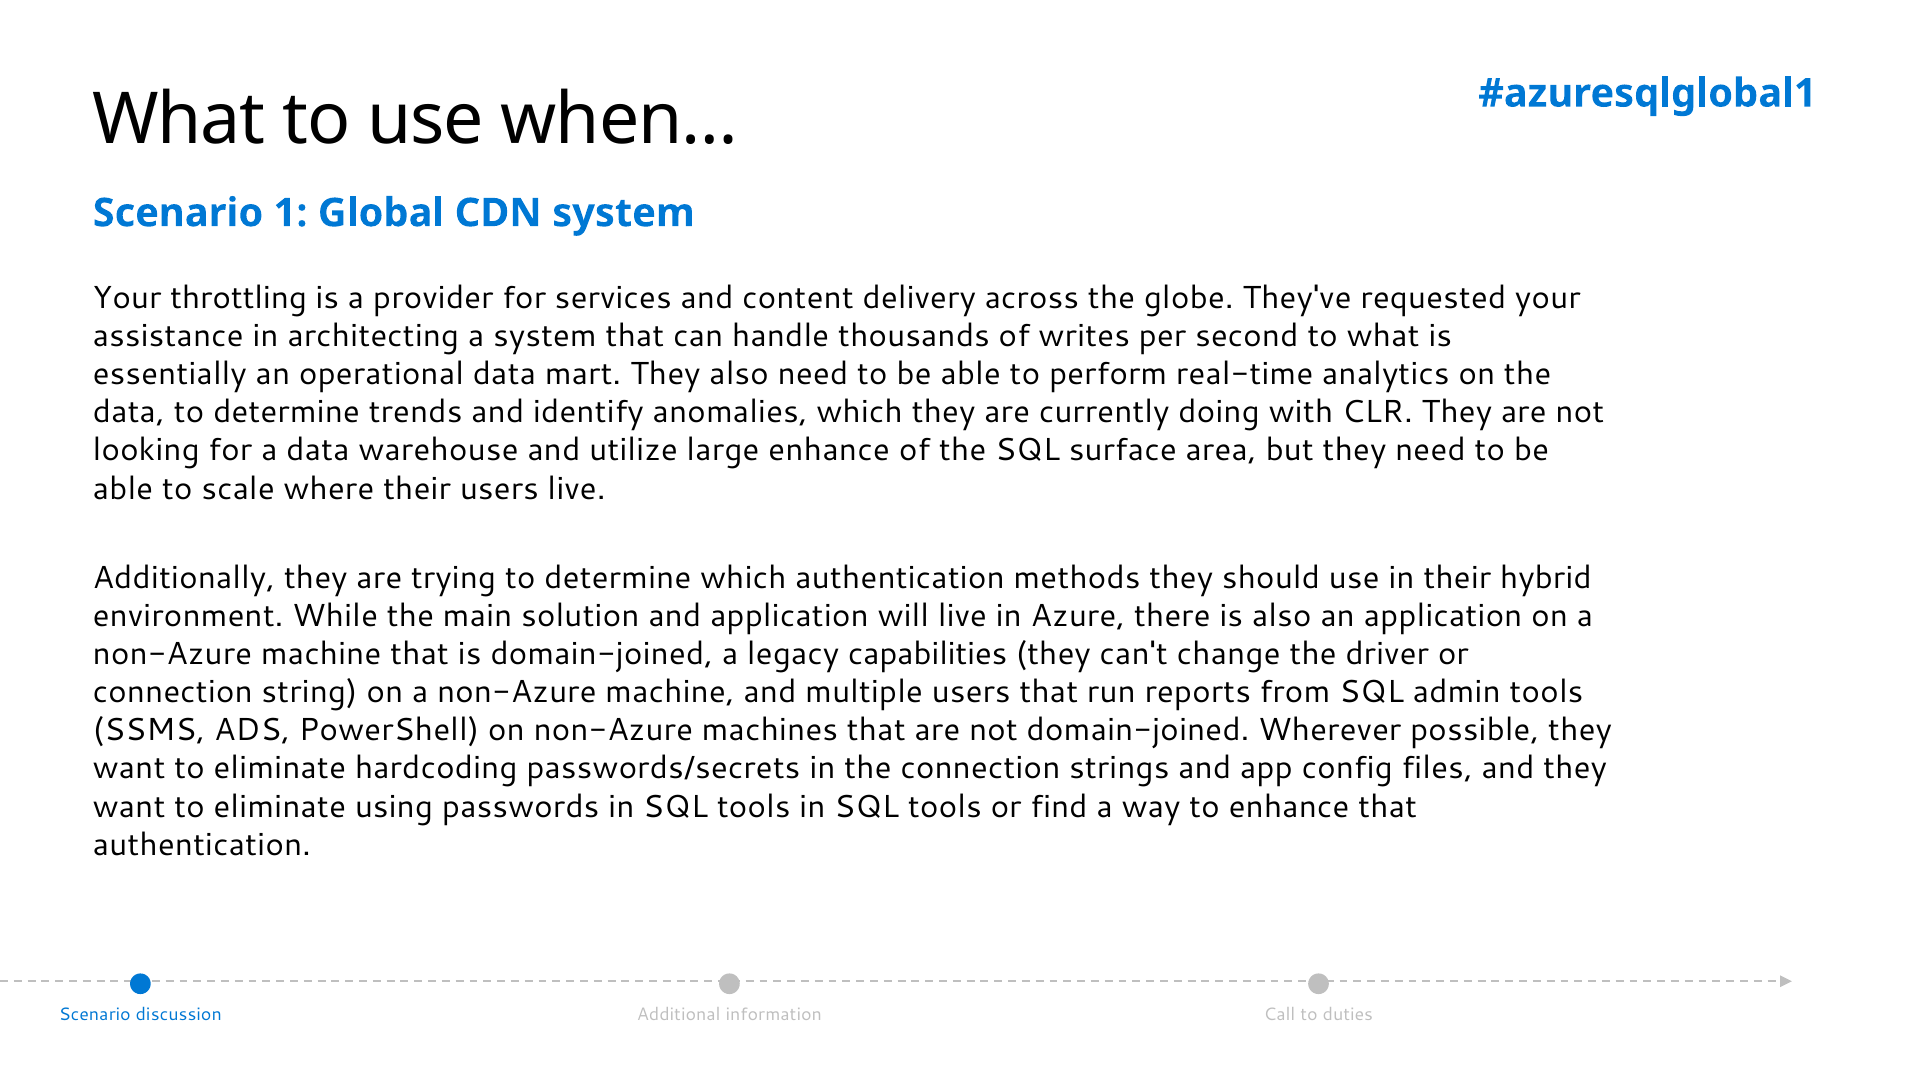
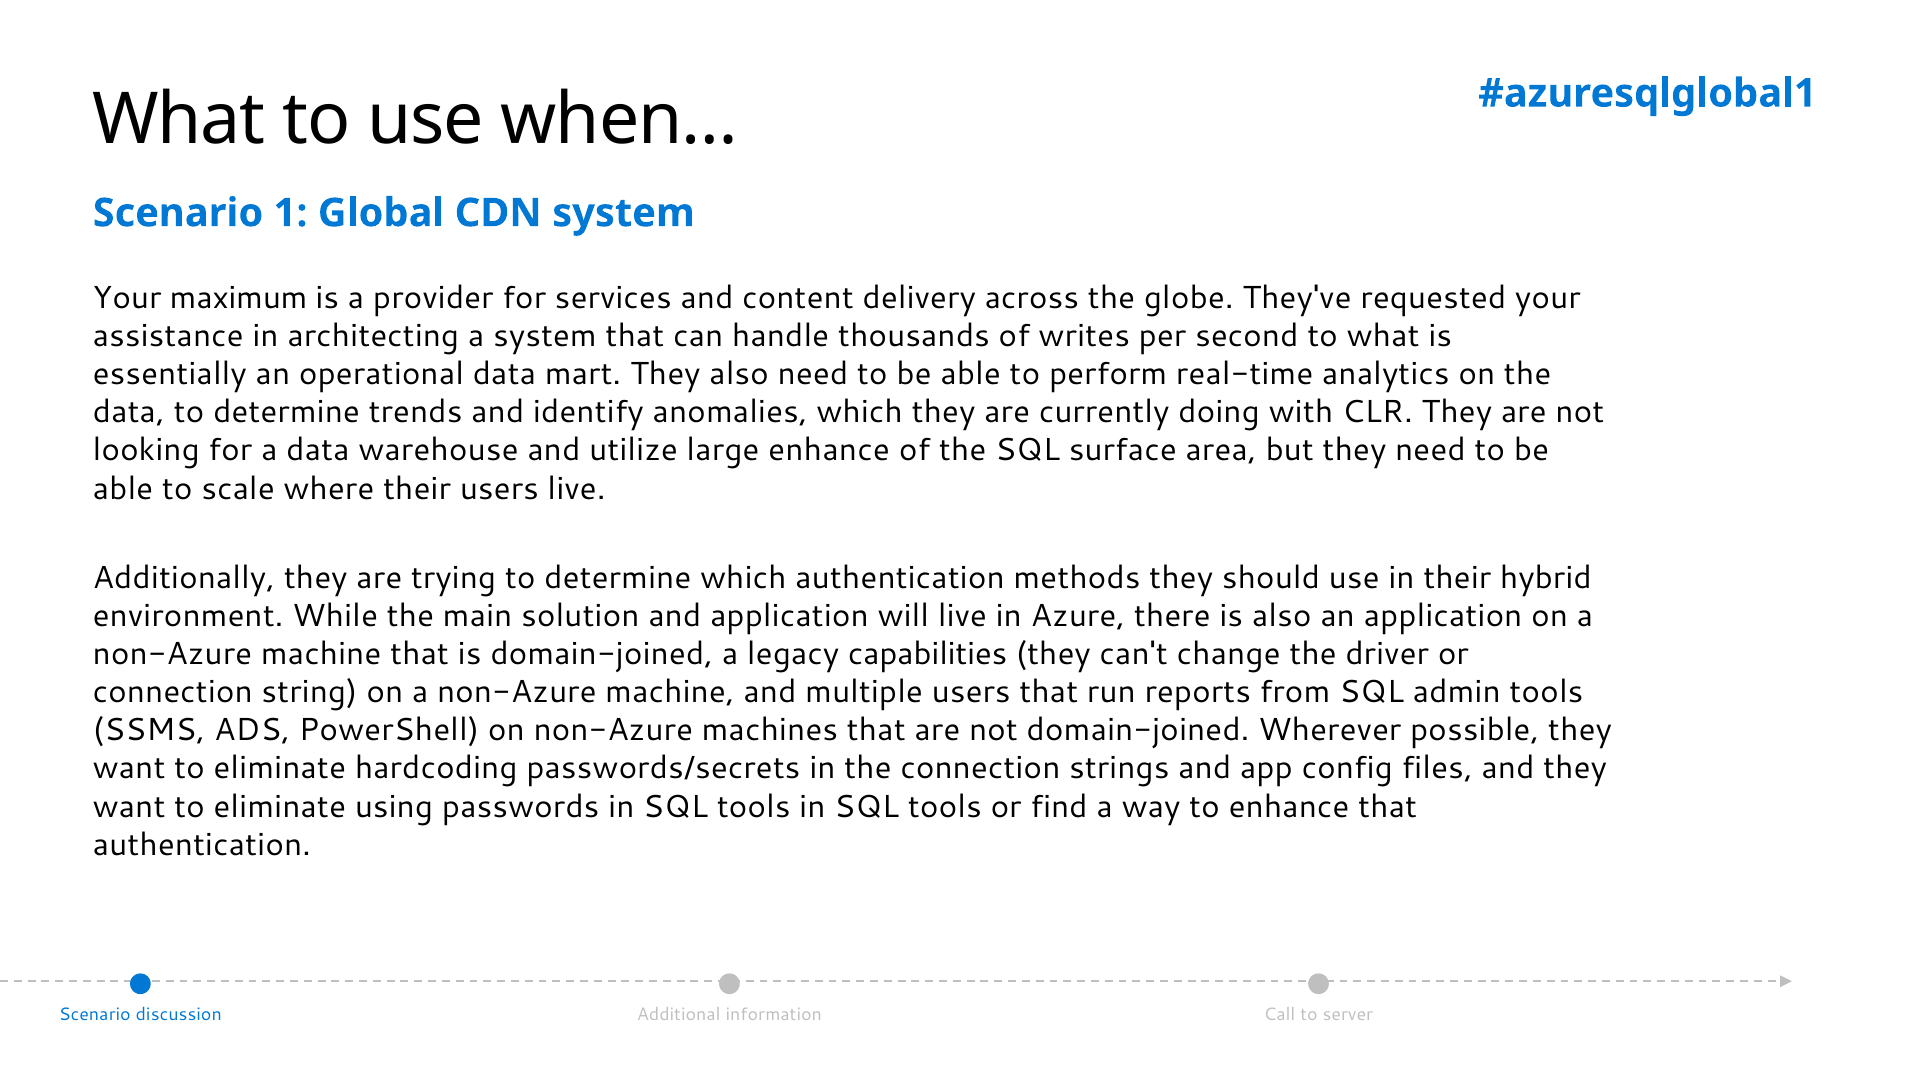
throttling: throttling -> maximum
duties: duties -> server
